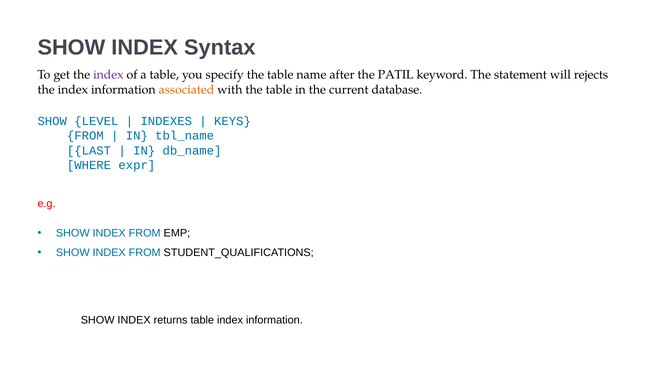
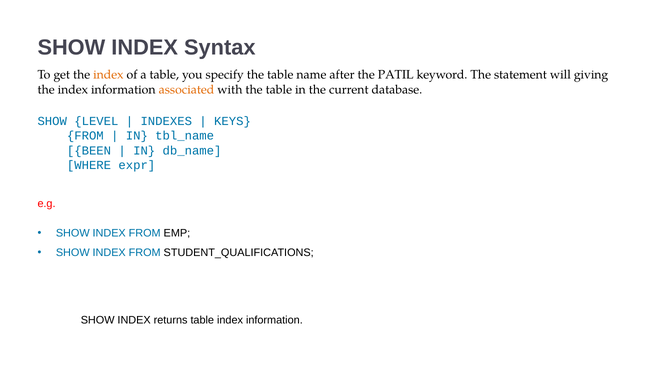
index at (108, 75) colour: purple -> orange
rejects: rejects -> giving
LAST: LAST -> BEEN
